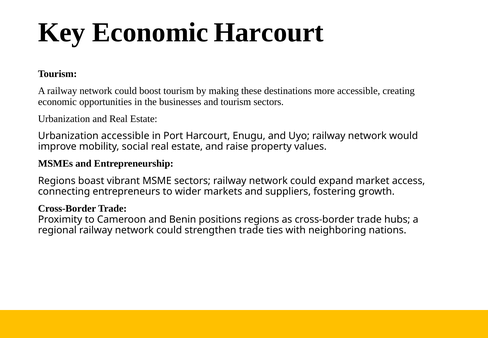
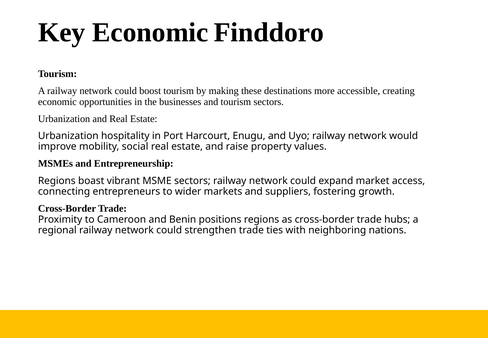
Economic Harcourt: Harcourt -> Finddoro
Urbanization accessible: accessible -> hospitality
